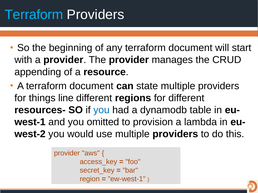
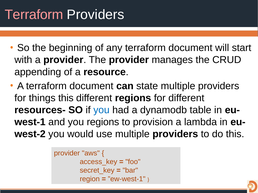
Terraform at (34, 15) colour: light blue -> pink
things line: line -> this
you omitted: omitted -> regions
